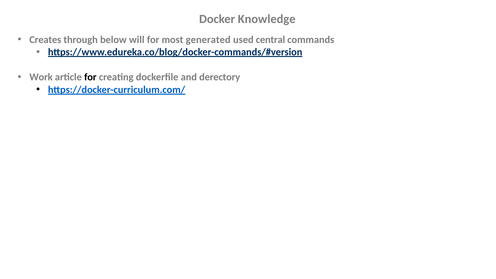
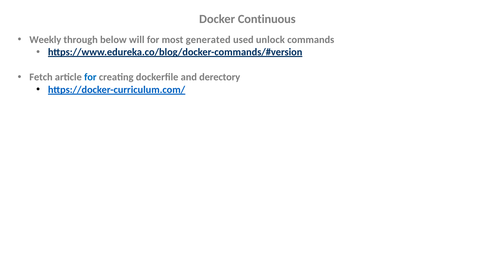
Knowledge: Knowledge -> Continuous
Creates: Creates -> Weekly
central: central -> unlock
Work: Work -> Fetch
for at (90, 77) colour: black -> blue
